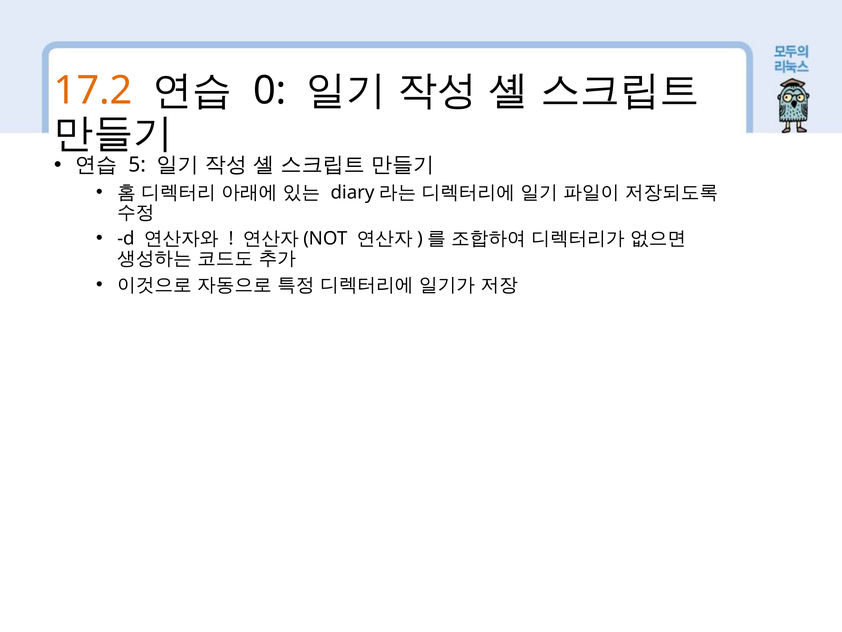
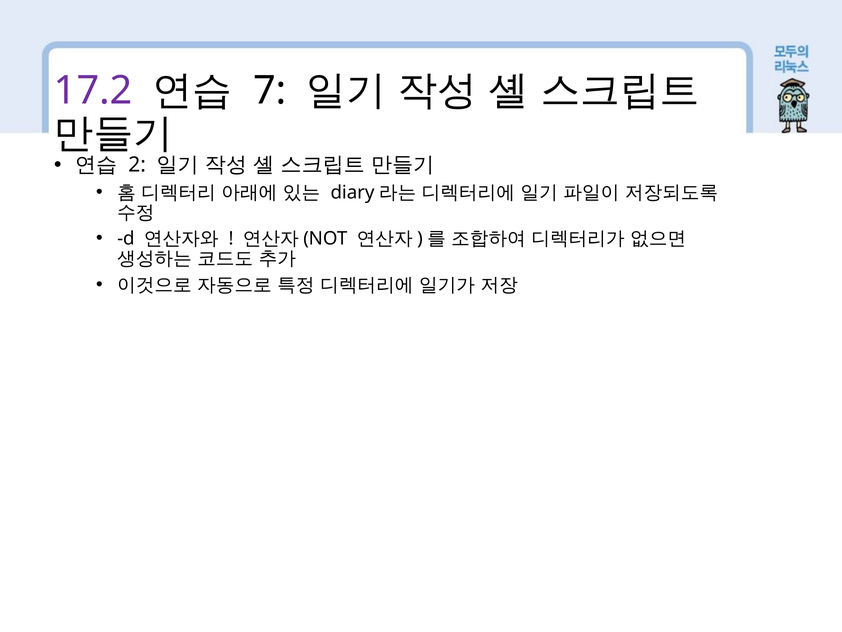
17.2 colour: orange -> purple
0: 0 -> 7
5: 5 -> 2
